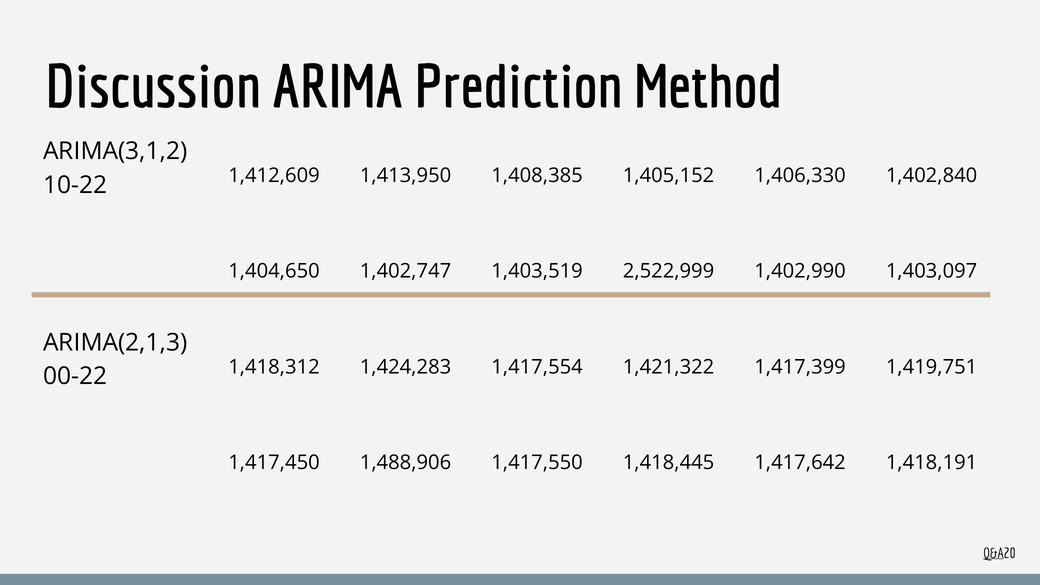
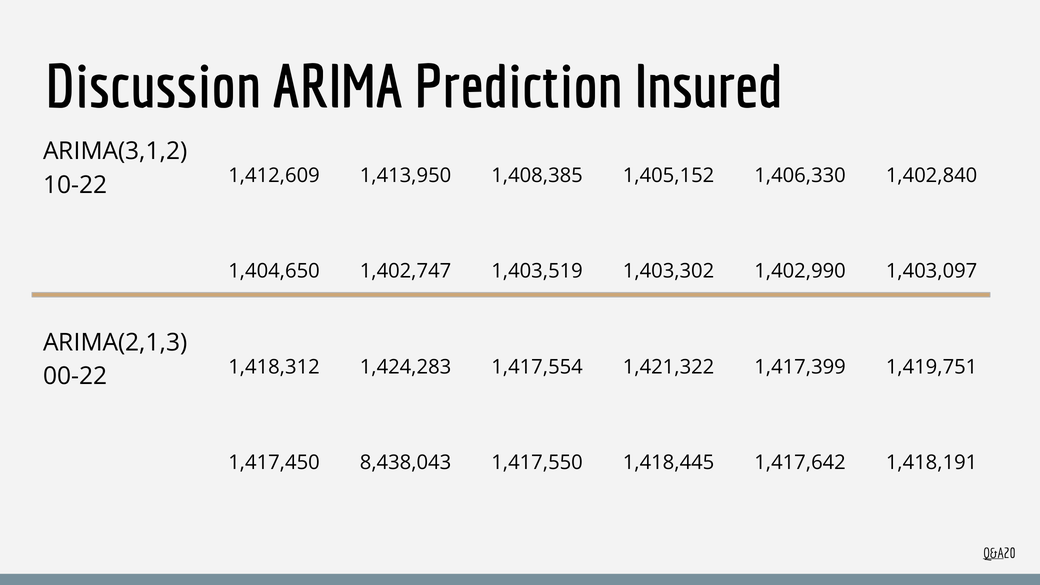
Method: Method -> Insured
2,522,999: 2,522,999 -> 1,403,302
1,488,906: 1,488,906 -> 8,438,043
